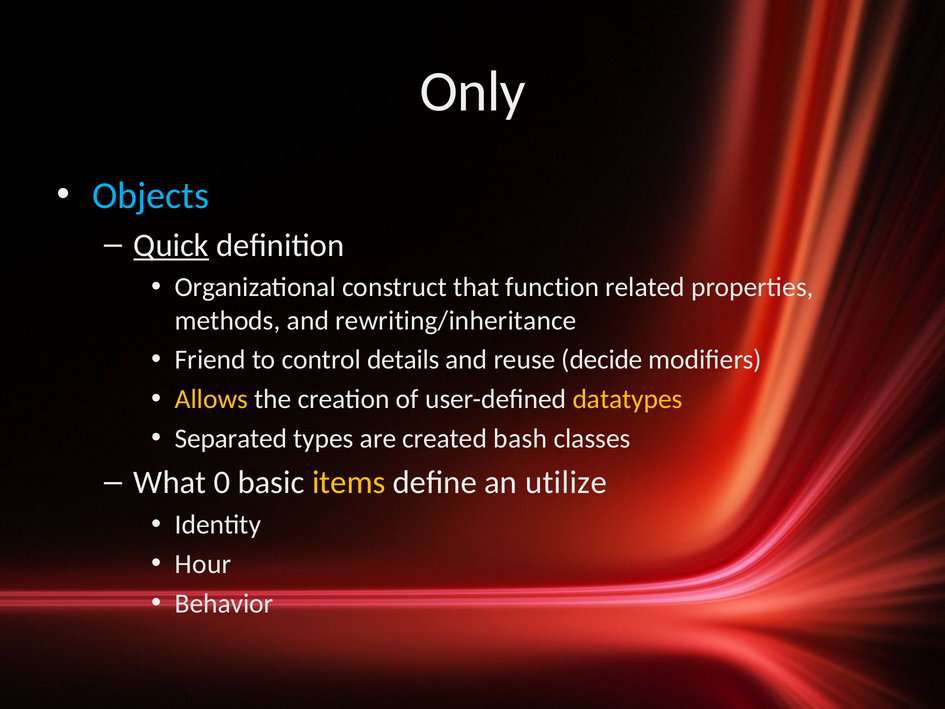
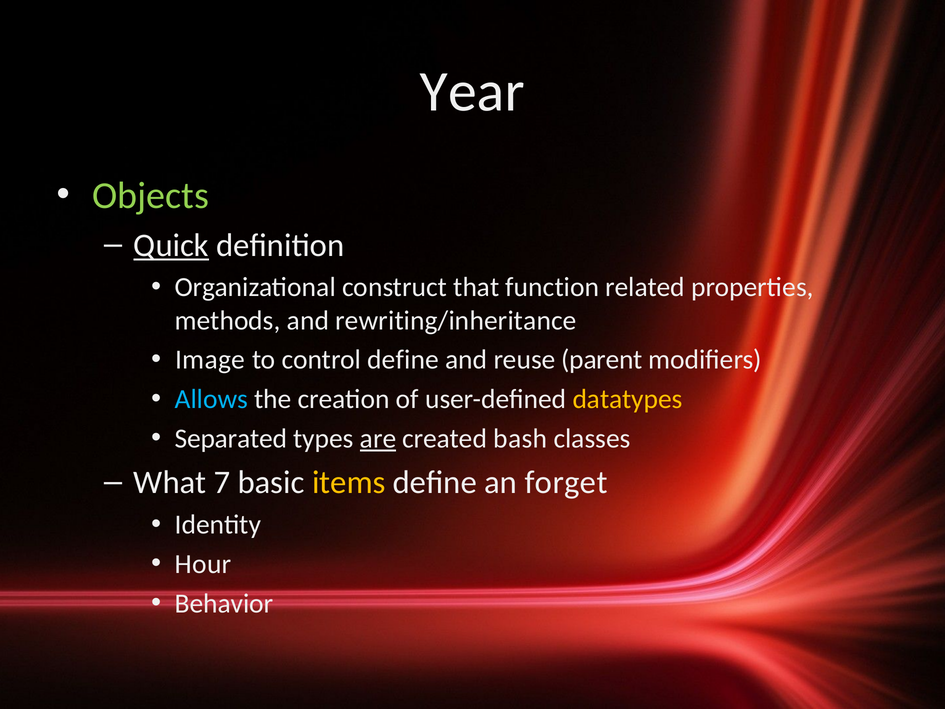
Only: Only -> Year
Objects colour: light blue -> light green
Friend: Friend -> Image
control details: details -> define
decide: decide -> parent
Allows colour: yellow -> light blue
are underline: none -> present
0: 0 -> 7
utilize: utilize -> forget
